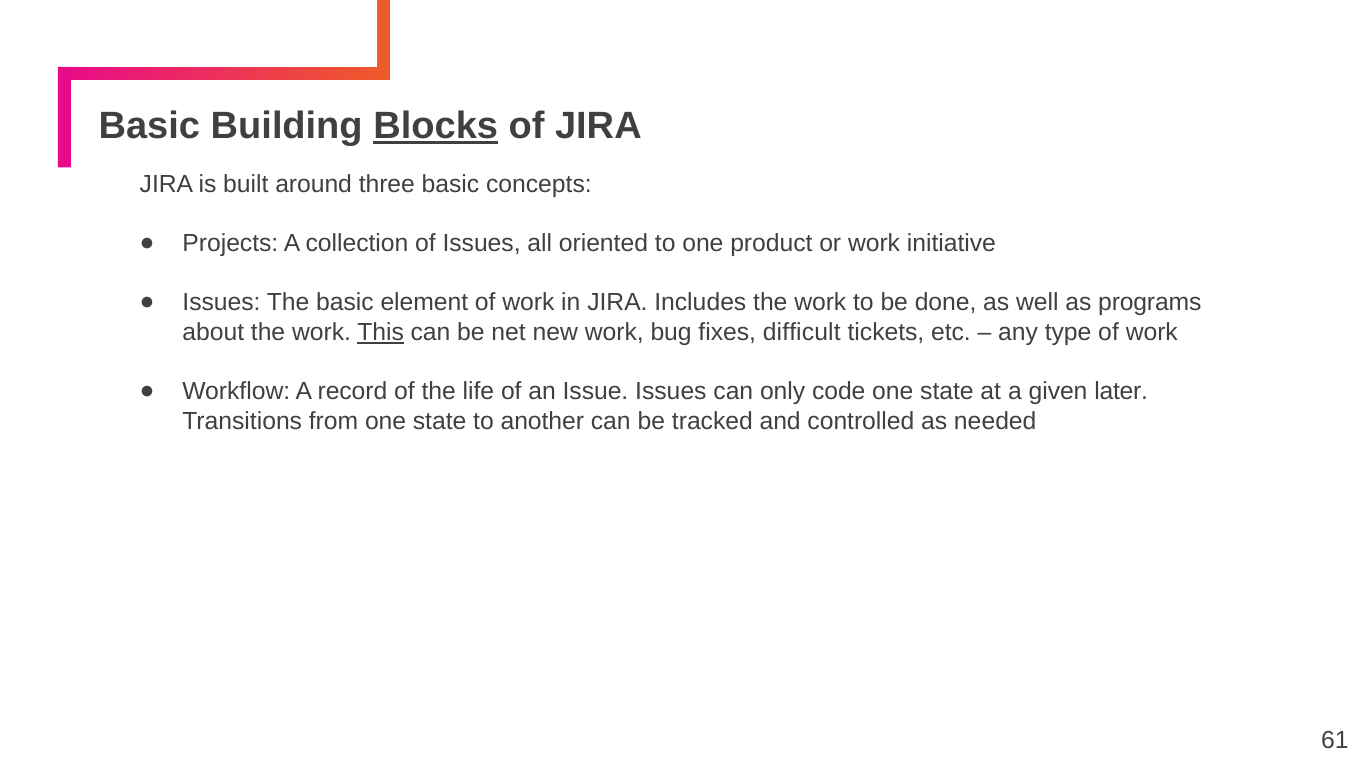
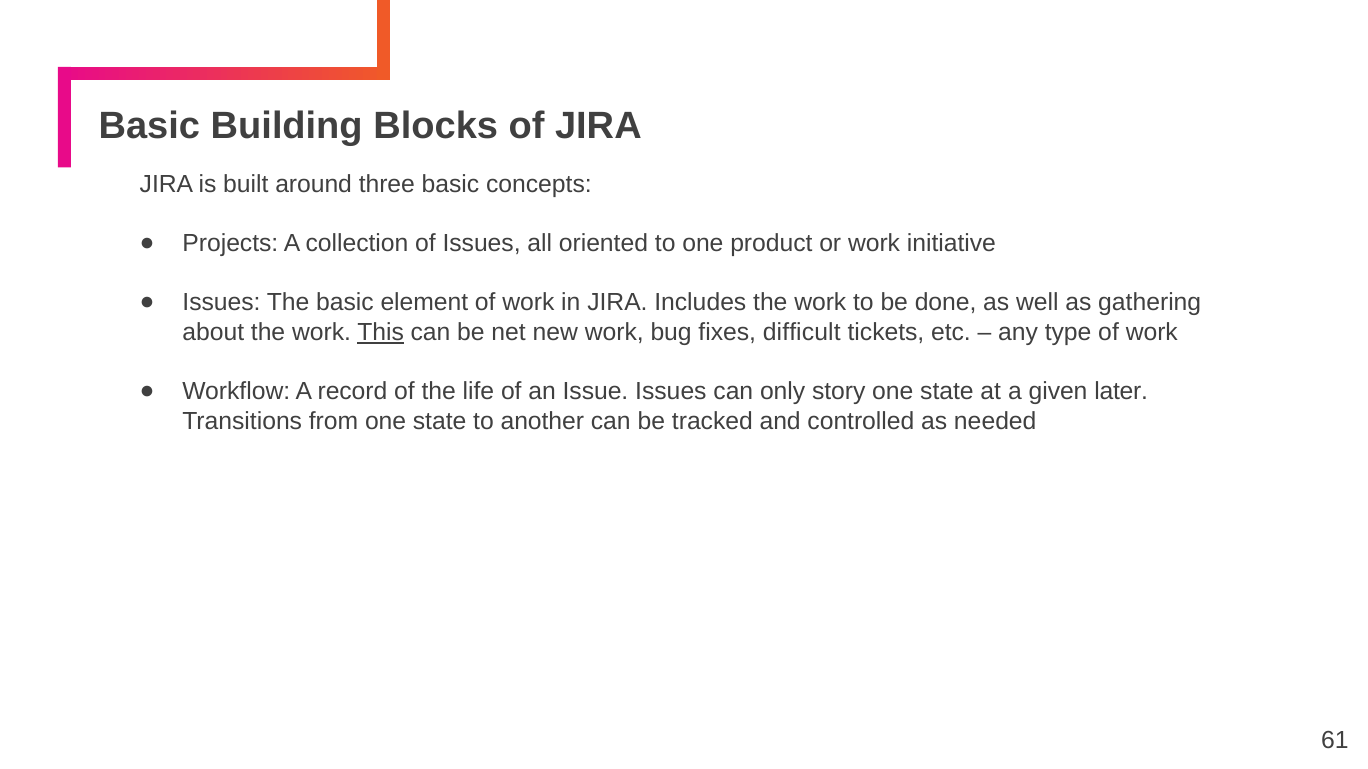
Blocks underline: present -> none
programs: programs -> gathering
code: code -> story
